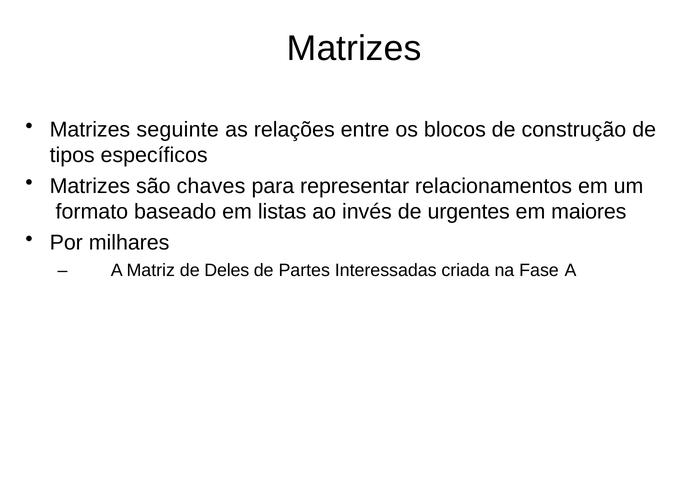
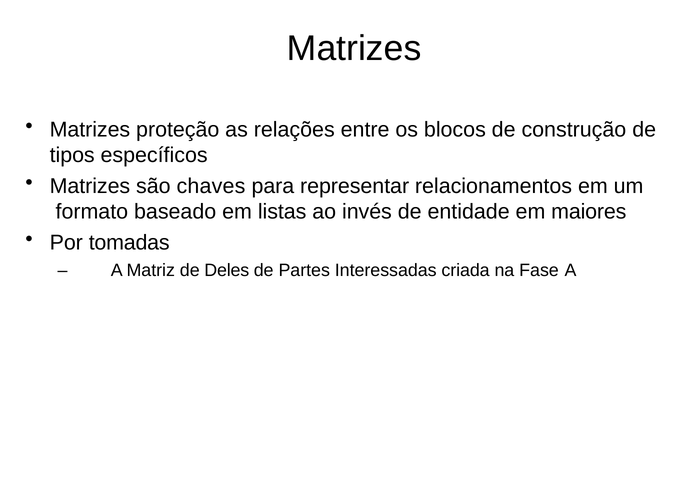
seguinte: seguinte -> proteção
urgentes: urgentes -> entidade
milhares: milhares -> tomadas
